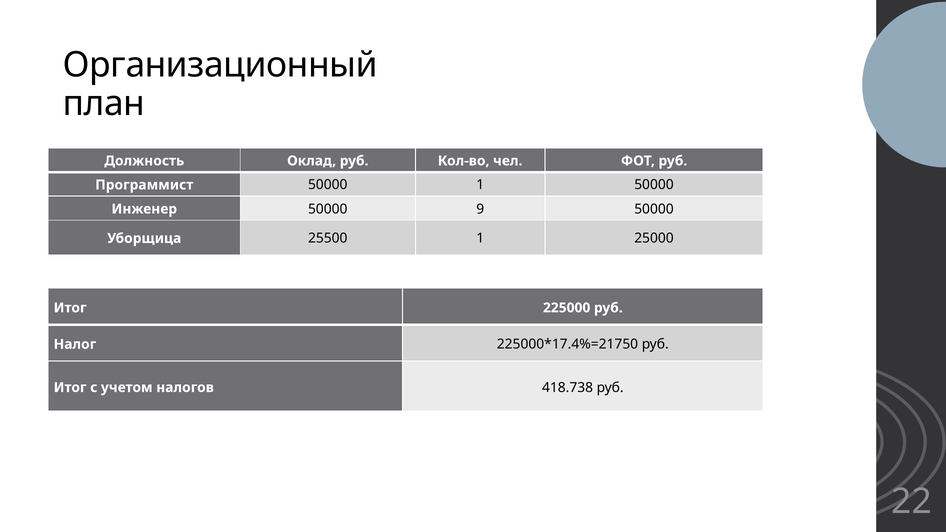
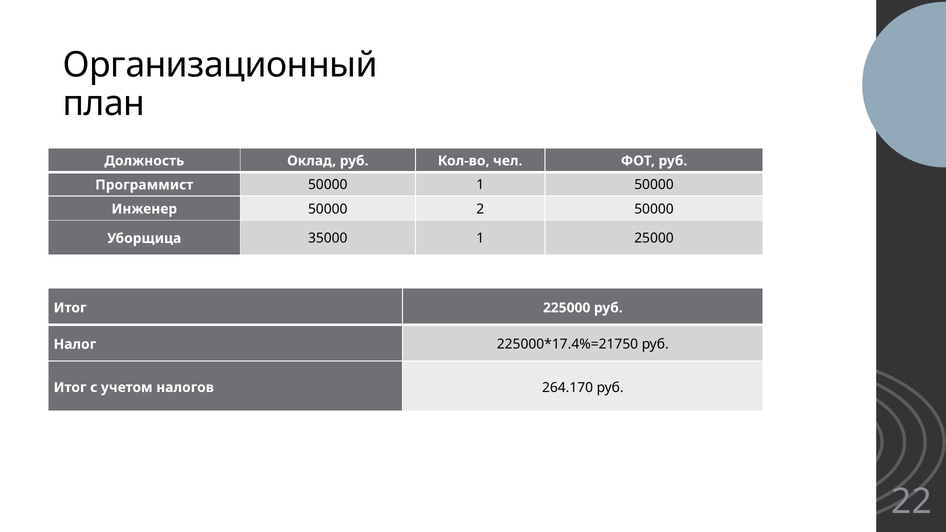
9: 9 -> 2
25500: 25500 -> 35000
418.738: 418.738 -> 264.170
